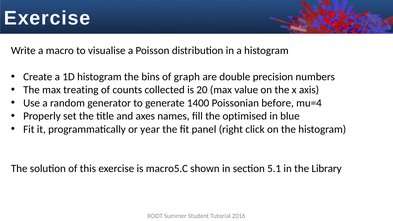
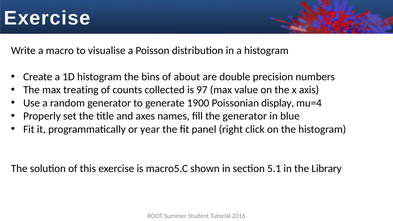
graph: graph -> about
20: 20 -> 97
1400: 1400 -> 1900
before: before -> display
the optimised: optimised -> generator
